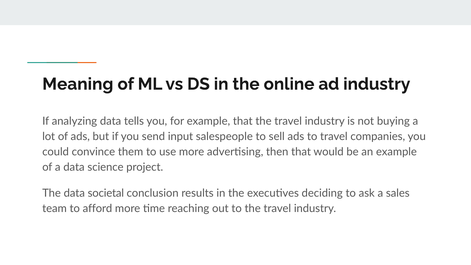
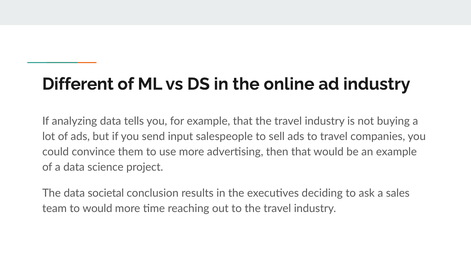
Meaning: Meaning -> Different
to afford: afford -> would
